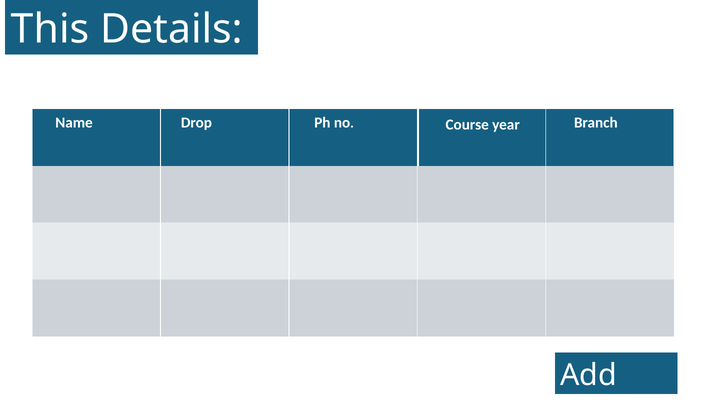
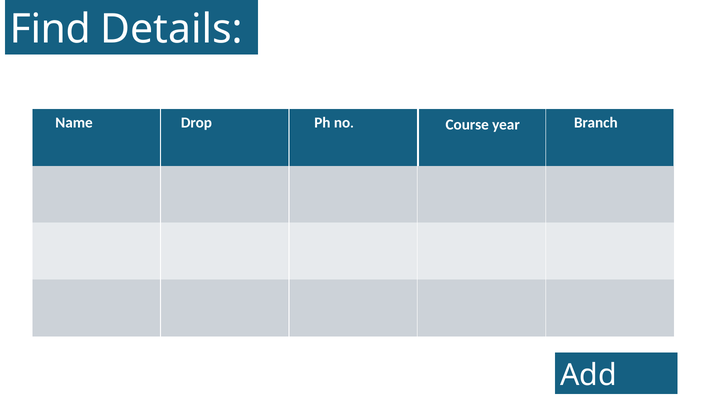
This: This -> Find
